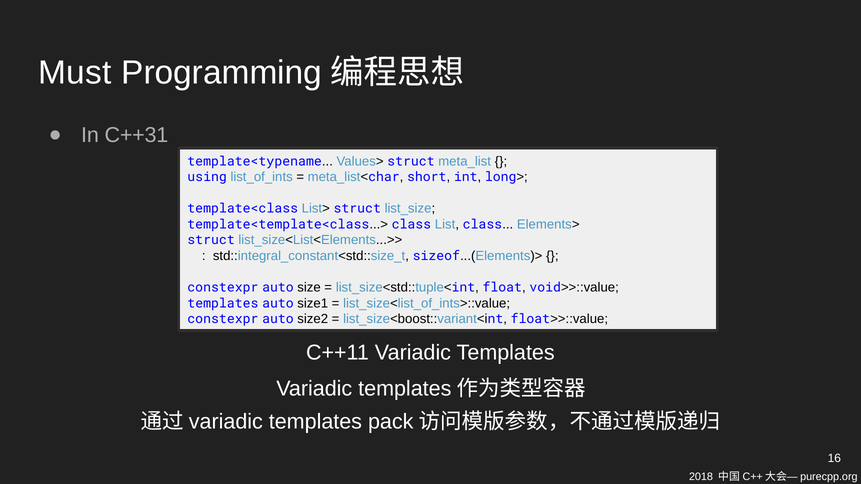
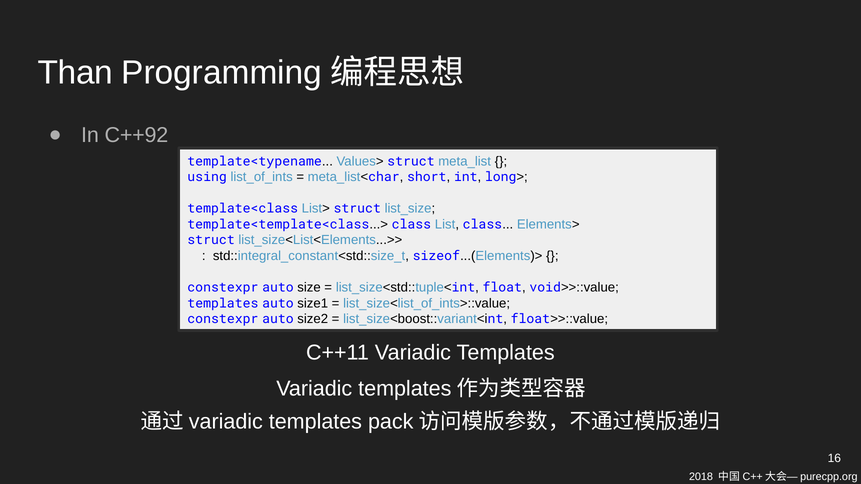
Must: Must -> Than
C++31: C++31 -> C++92
